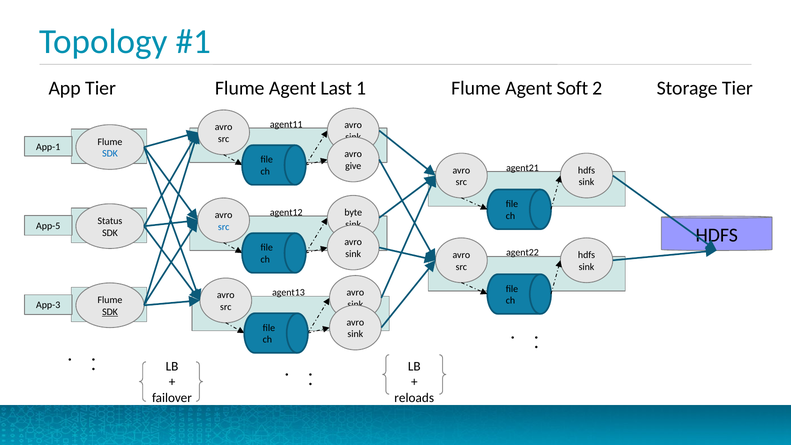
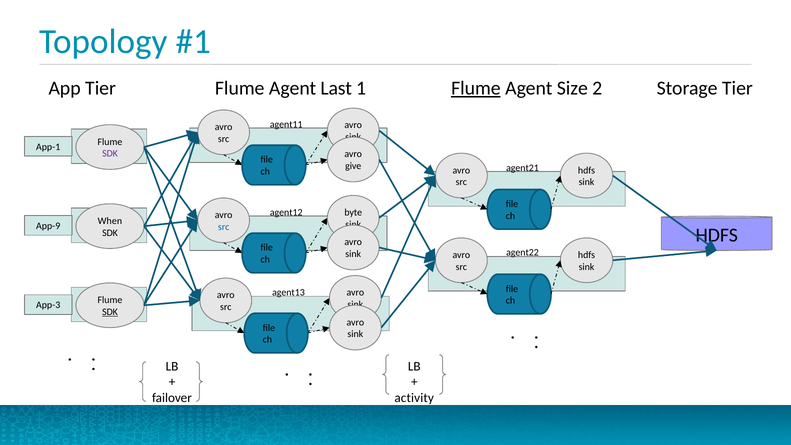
Flume at (476, 88) underline: none -> present
Soft: Soft -> Size
SDK at (110, 154) colour: blue -> purple
Status: Status -> When
App-5: App-5 -> App-9
reloads: reloads -> activity
